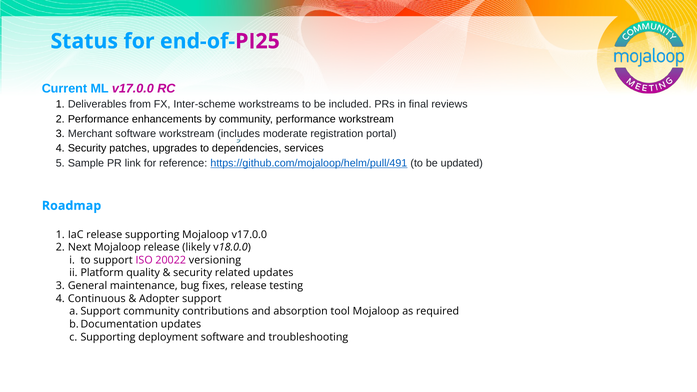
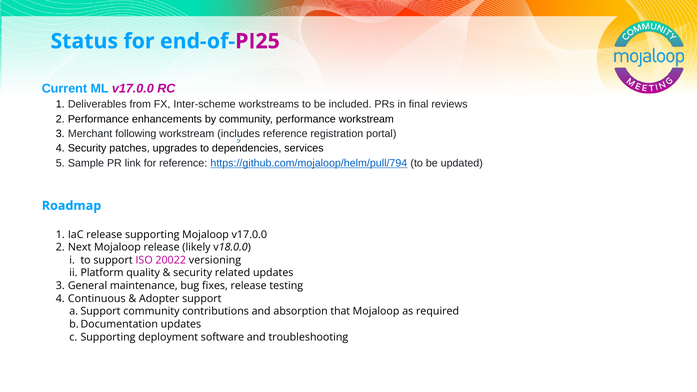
Merchant software: software -> following
includes moderate: moderate -> reference
https://github.com/mojaloop/helm/pull/491: https://github.com/mojaloop/helm/pull/491 -> https://github.com/mojaloop/helm/pull/794
tool: tool -> that
